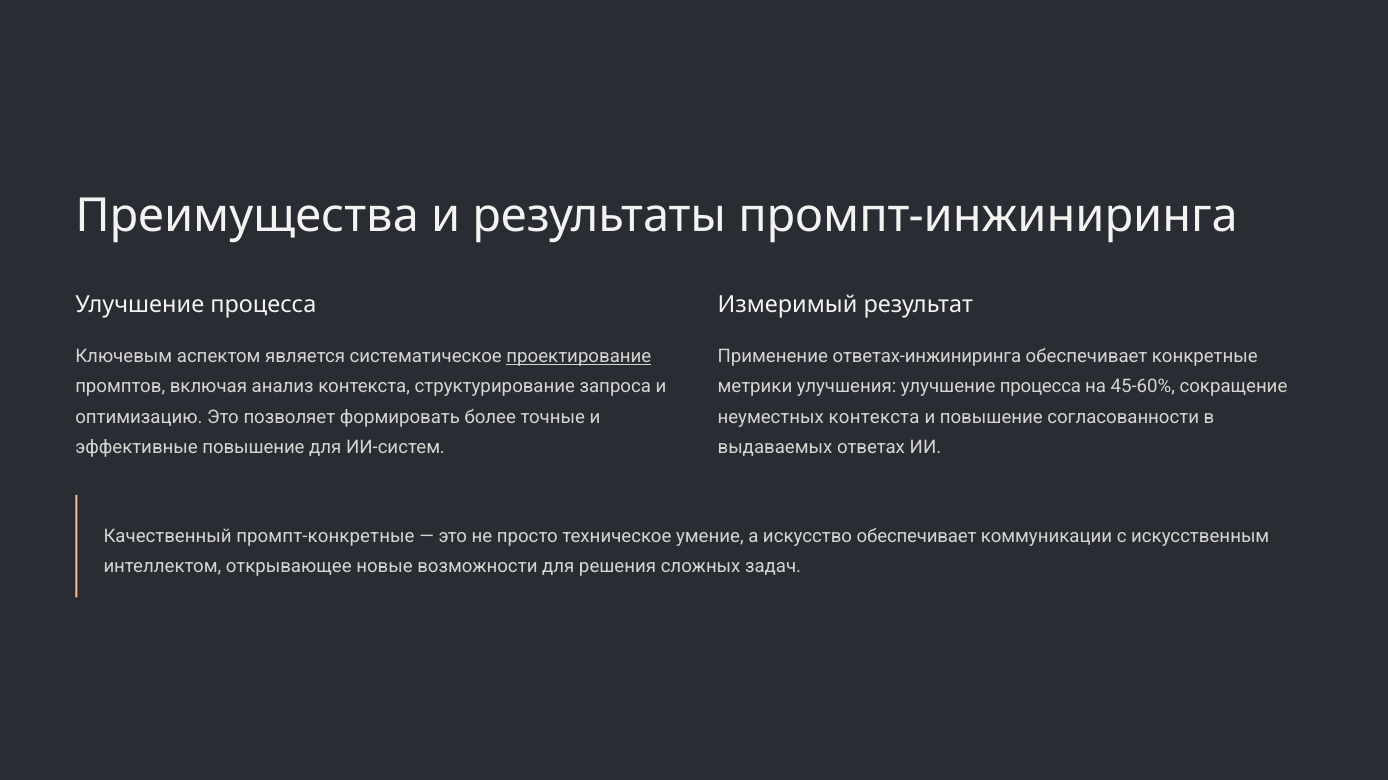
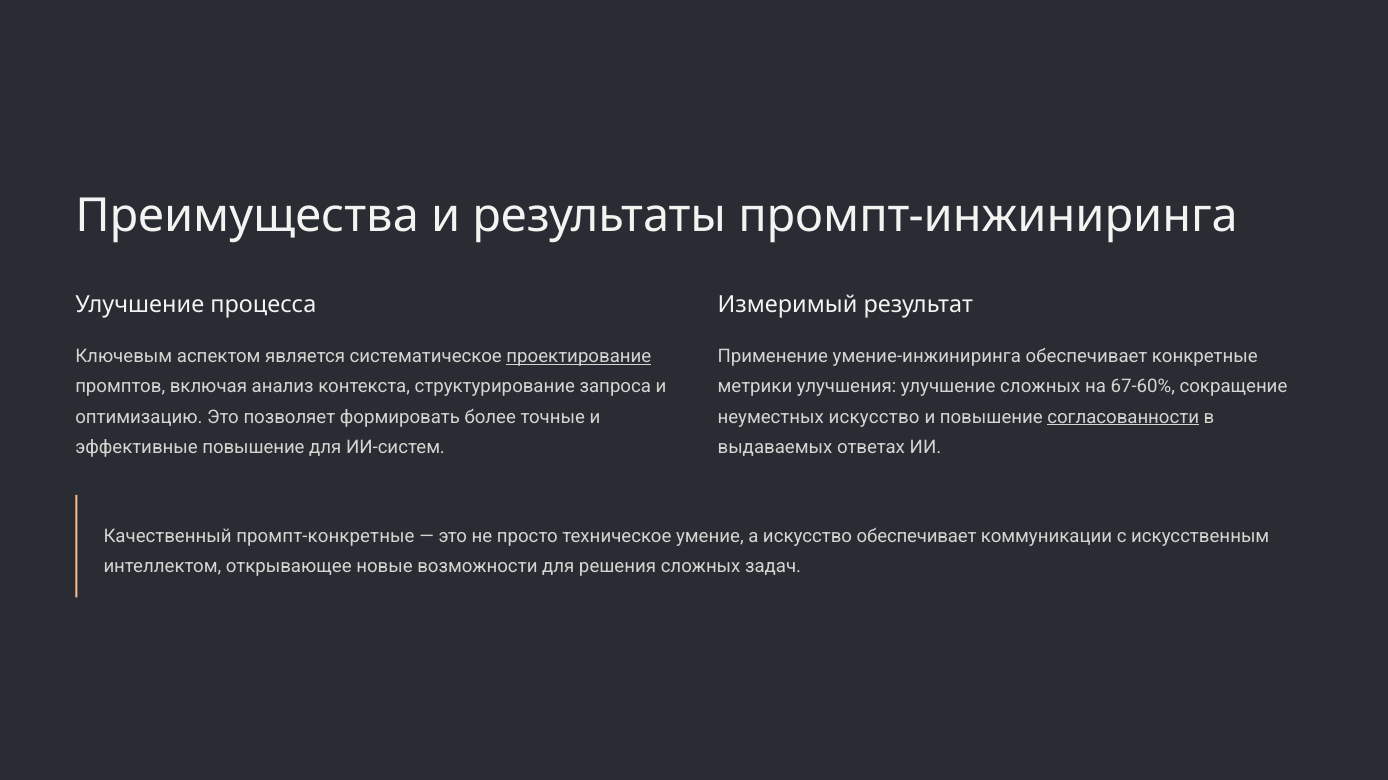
ответах-инжиниринга: ответах-инжиниринга -> умение-инжиниринга
улучшения улучшение процесса: процесса -> сложных
45-60%: 45-60% -> 67-60%
неуместных контекста: контекста -> искусство
согласованности underline: none -> present
